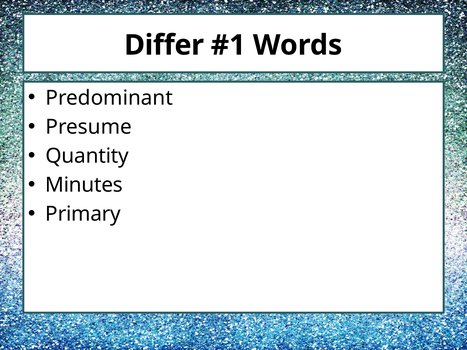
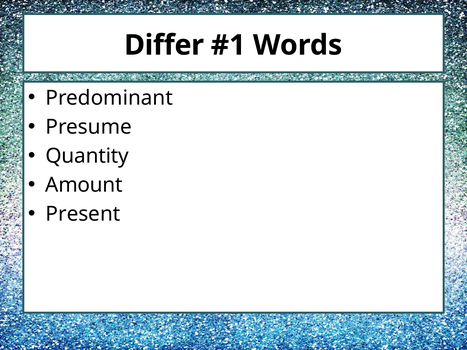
Minutes: Minutes -> Amount
Primary: Primary -> Present
